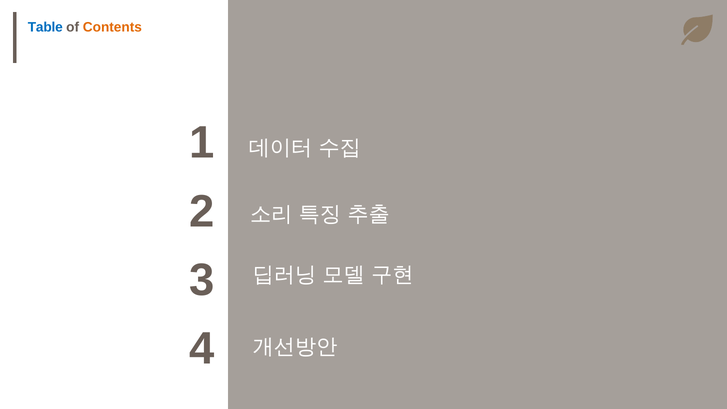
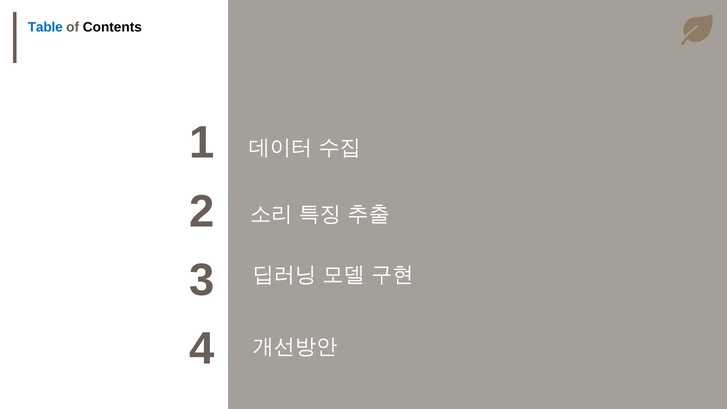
Contents colour: orange -> black
